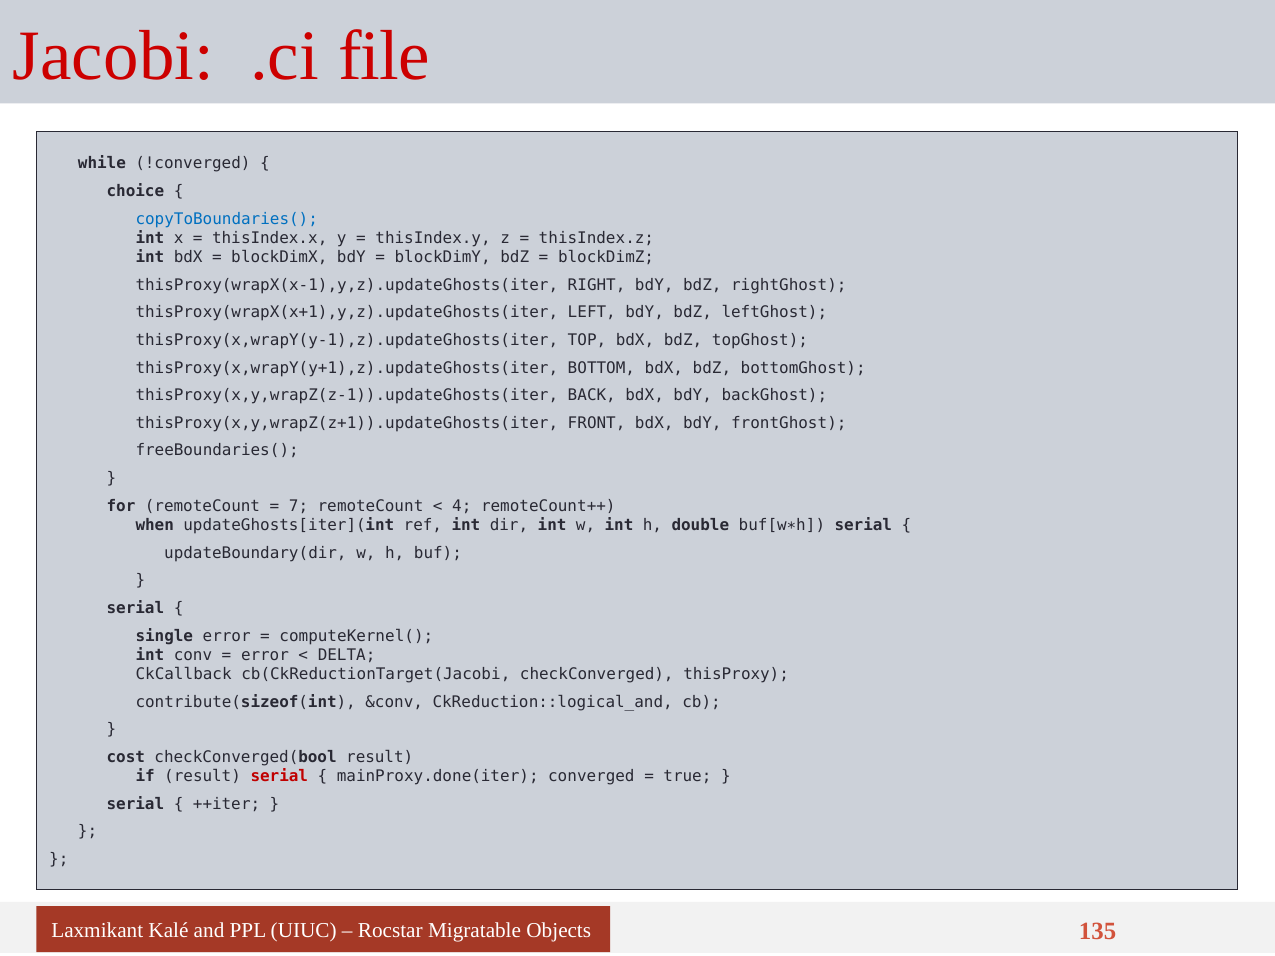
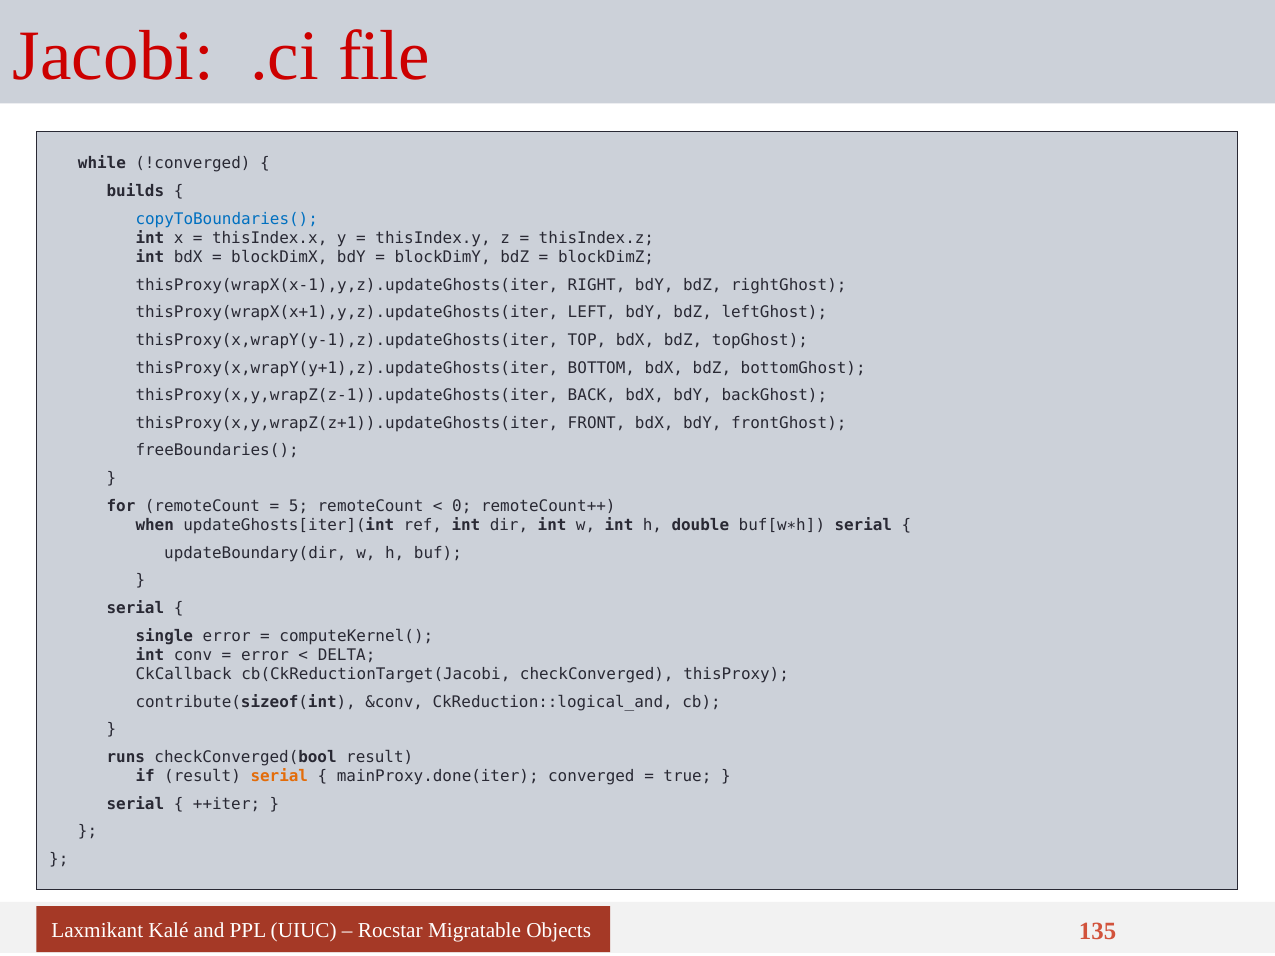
choice: choice -> builds
7: 7 -> 5
4: 4 -> 0
cost: cost -> runs
serial at (279, 776) colour: red -> orange
